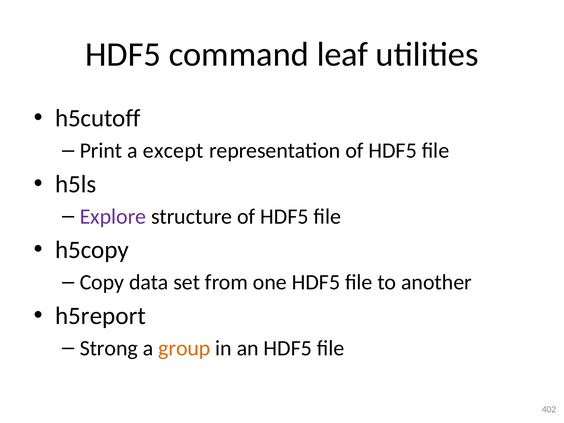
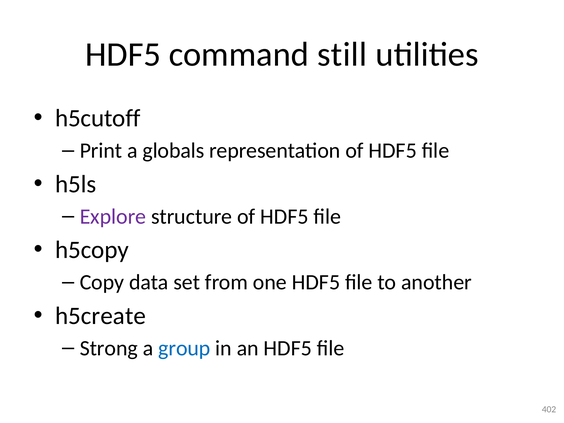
leaf: leaf -> still
except: except -> globals
h5report: h5report -> h5create
group colour: orange -> blue
